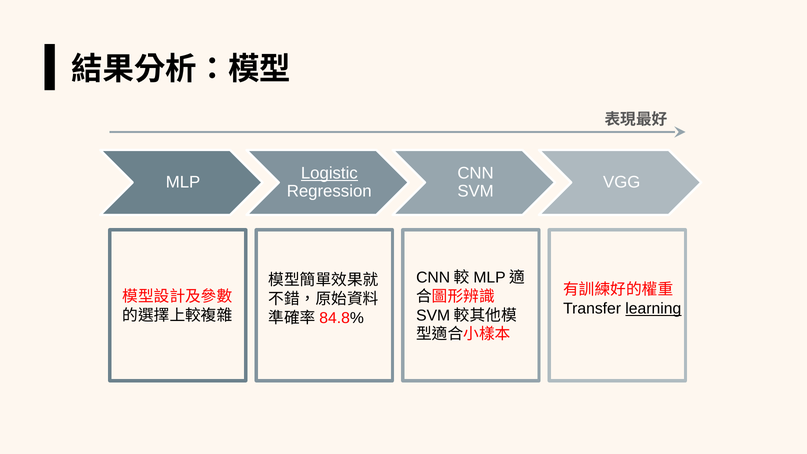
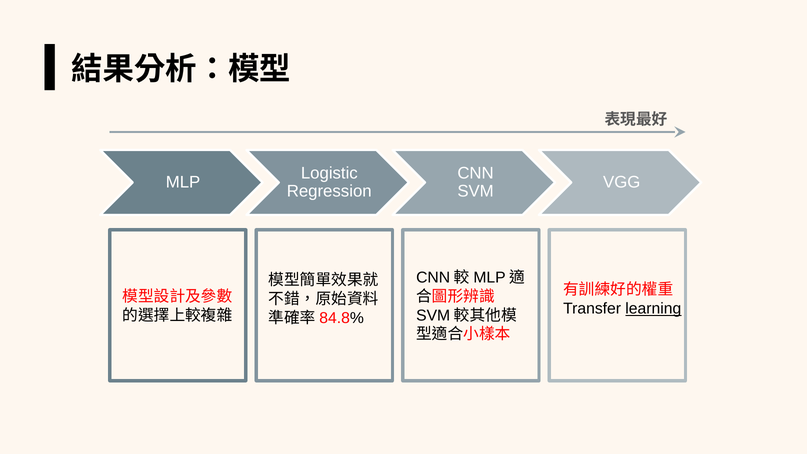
Logistic underline: present -> none
